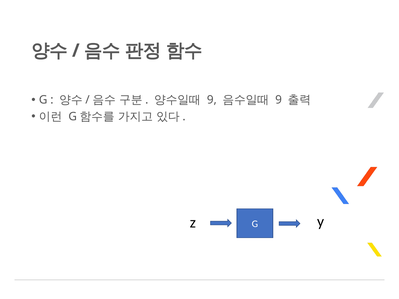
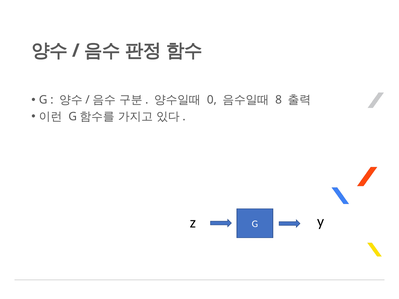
9 at (212, 100): 9 -> 0
9 at (279, 100): 9 -> 8
